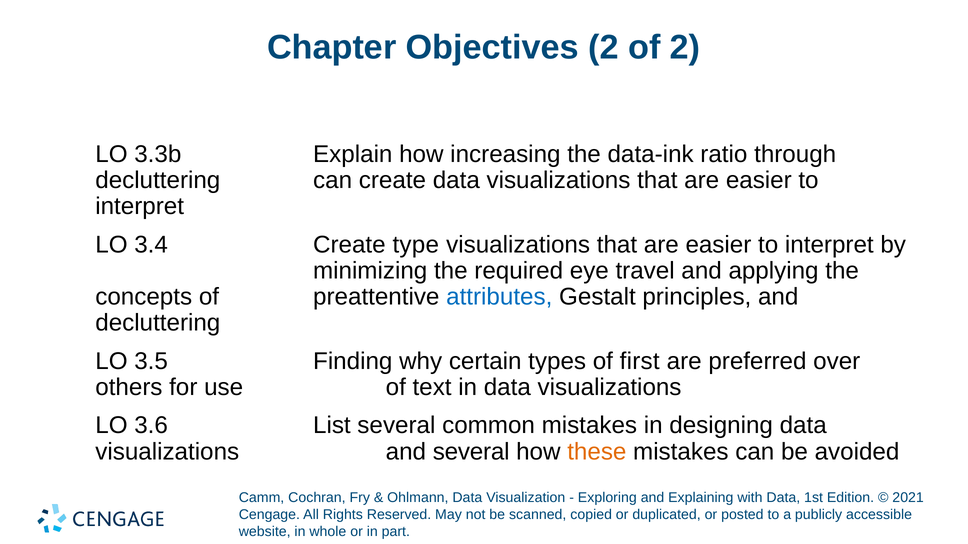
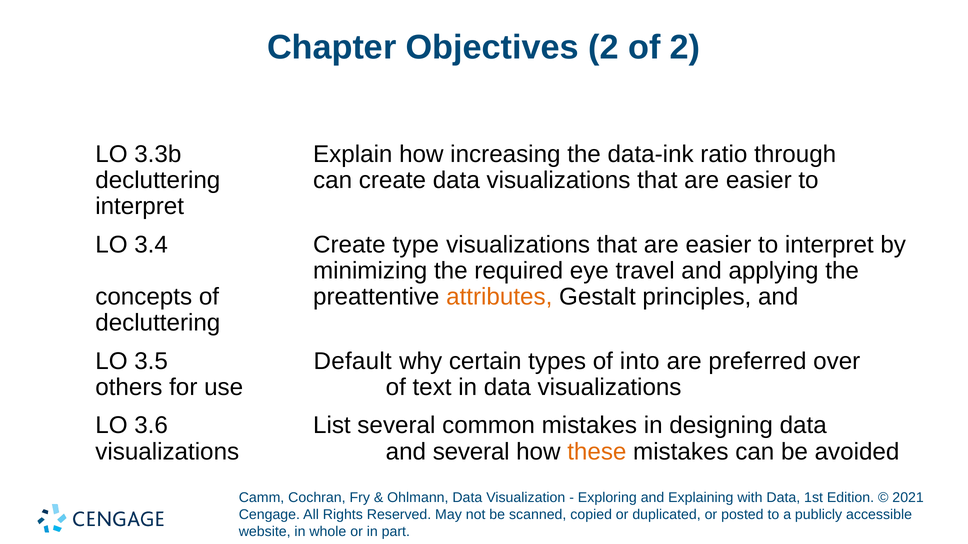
attributes colour: blue -> orange
Finding: Finding -> Default
first: first -> into
